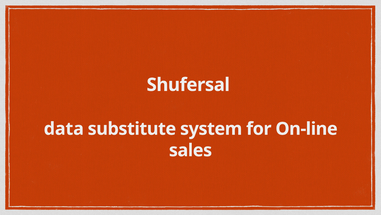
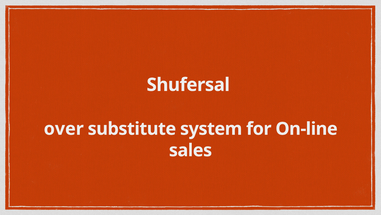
data: data -> over
